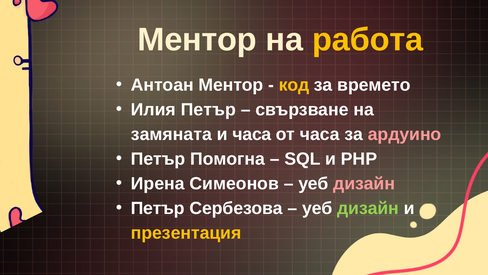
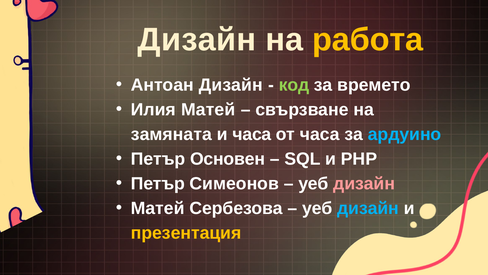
Ментор at (197, 40): Ментор -> Дизайн
Антоан Ментор: Ментор -> Дизайн
код colour: yellow -> light green
Илия Петър: Петър -> Матей
ардуино colour: pink -> light blue
Помогна: Помогна -> Основен
Ирена at (158, 183): Ирена -> Петър
Петър at (158, 208): Петър -> Матей
дизайн at (368, 208) colour: light green -> light blue
